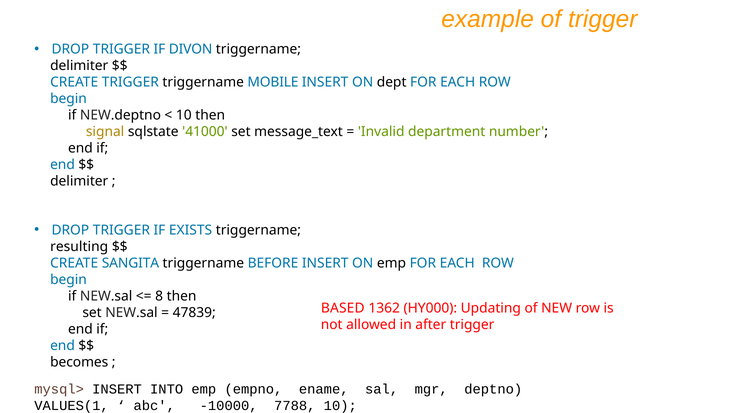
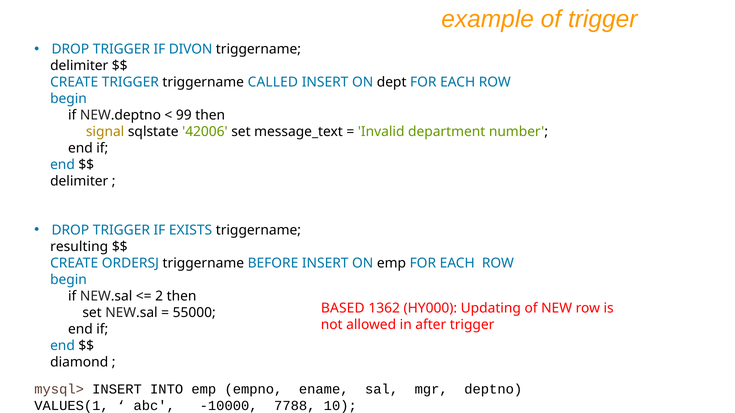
MOBILE: MOBILE -> CALLED
10 at (184, 115): 10 -> 99
41000: 41000 -> 42006
SANGITA: SANGITA -> ORDERSJ
8: 8 -> 2
47839: 47839 -> 55000
becomes: becomes -> diamond
